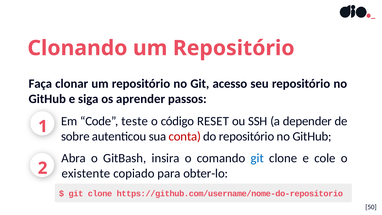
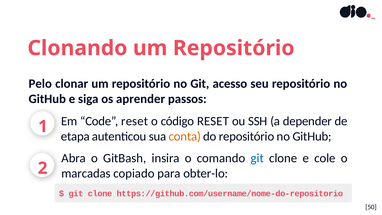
Faça: Faça -> Pelo
Code teste: teste -> reset
sobre: sobre -> etapa
conta colour: red -> orange
existente: existente -> marcadas
